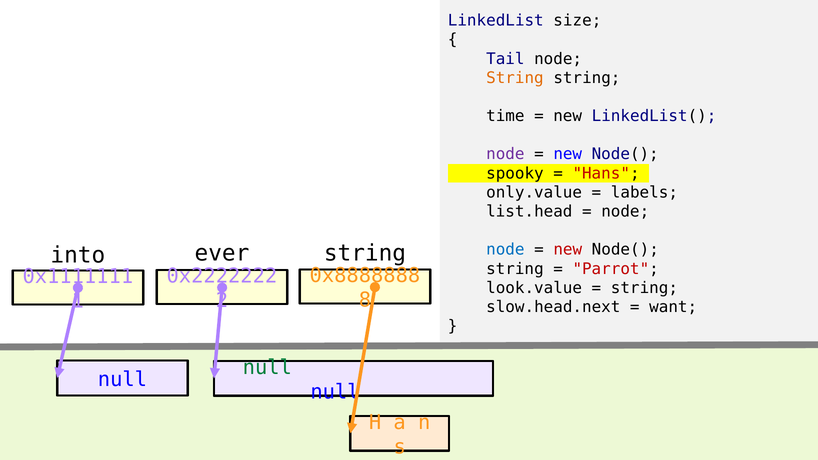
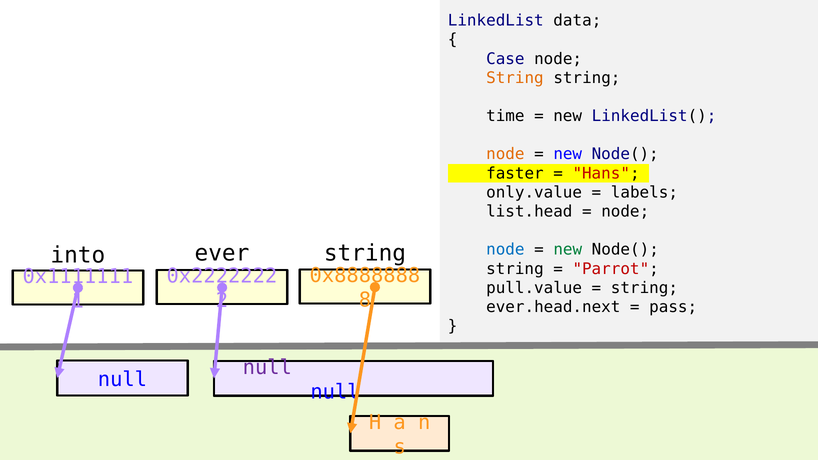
size: size -> data
Tail: Tail -> Case
node at (505, 154) colour: purple -> orange
spooky: spooky -> faster
new at (568, 250) colour: red -> green
look.value: look.value -> pull.value
slow.head.next: slow.head.next -> ever.head.next
want: want -> pass
null at (267, 368) colour: green -> purple
